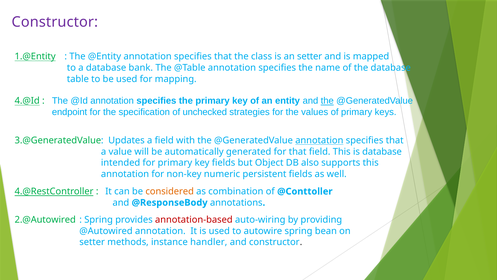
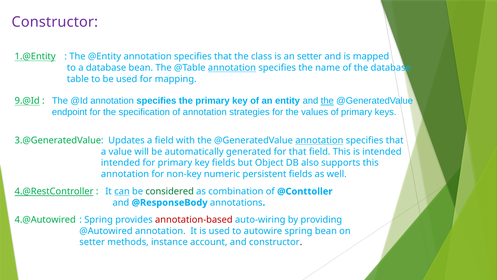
database bank: bank -> bean
annotation at (232, 68) underline: none -> present
4.@Id: 4.@Id -> 9.@Id
of unchecked: unchecked -> annotation
is database: database -> intended
can underline: none -> present
considered colour: orange -> green
2.@Autowired: 2.@Autowired -> 4.@Autowired
handler: handler -> account
